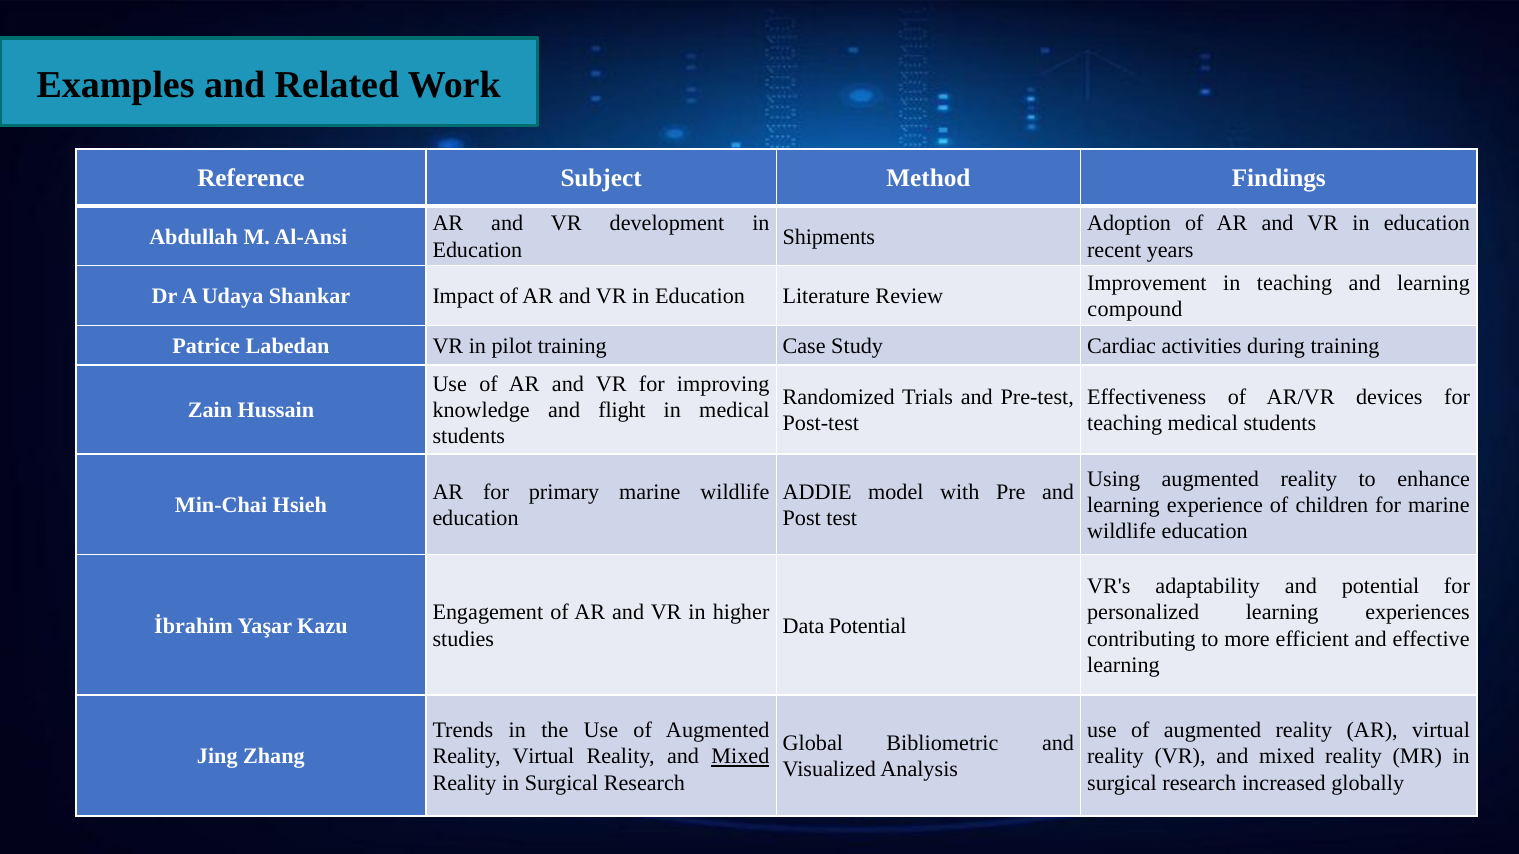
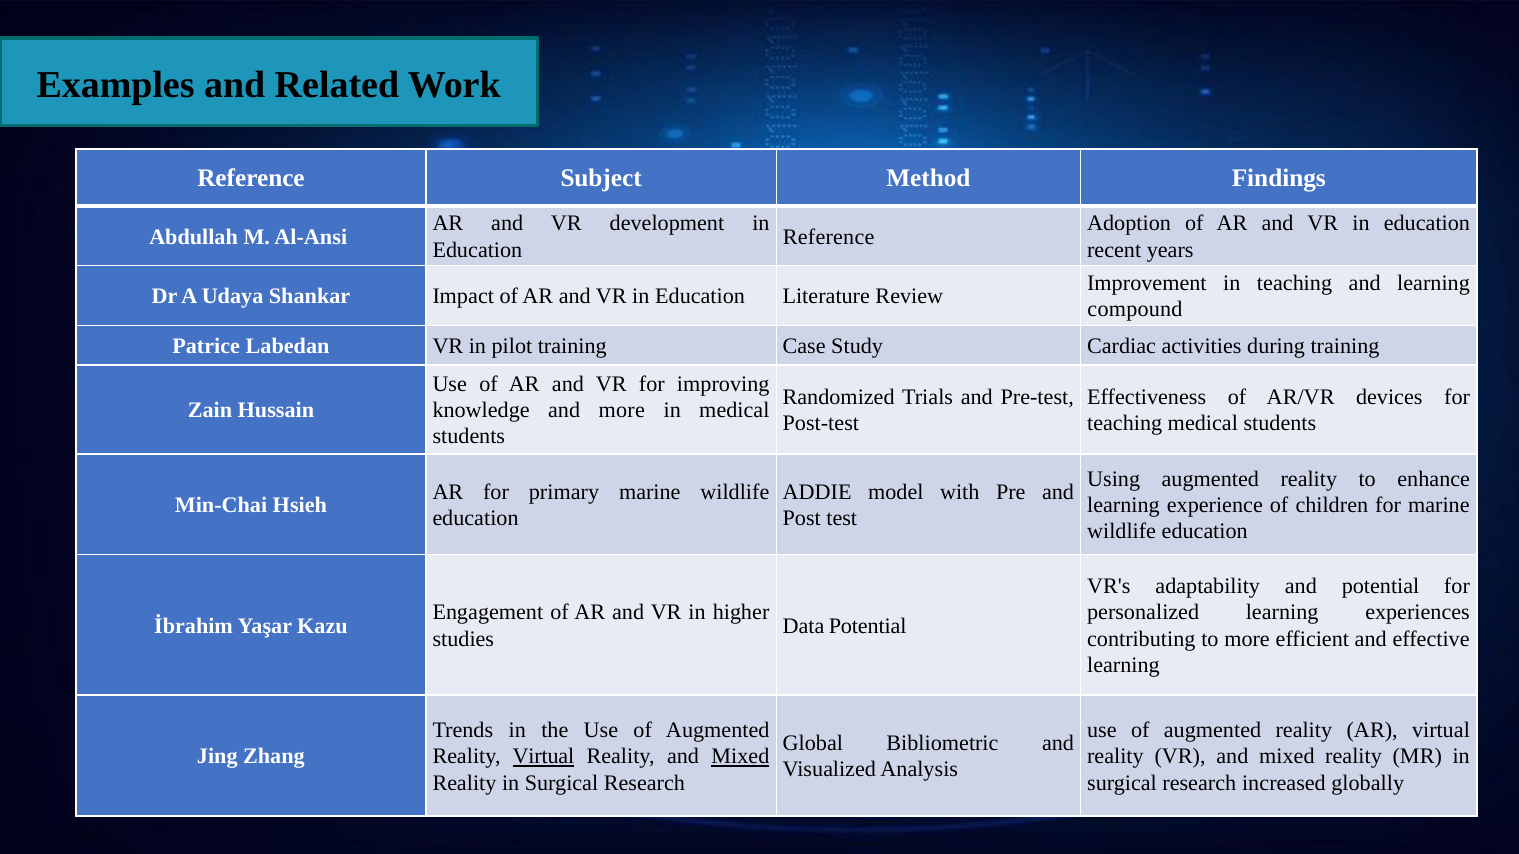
Shipments at (829, 237): Shipments -> Reference
and flight: flight -> more
Virtual at (543, 757) underline: none -> present
